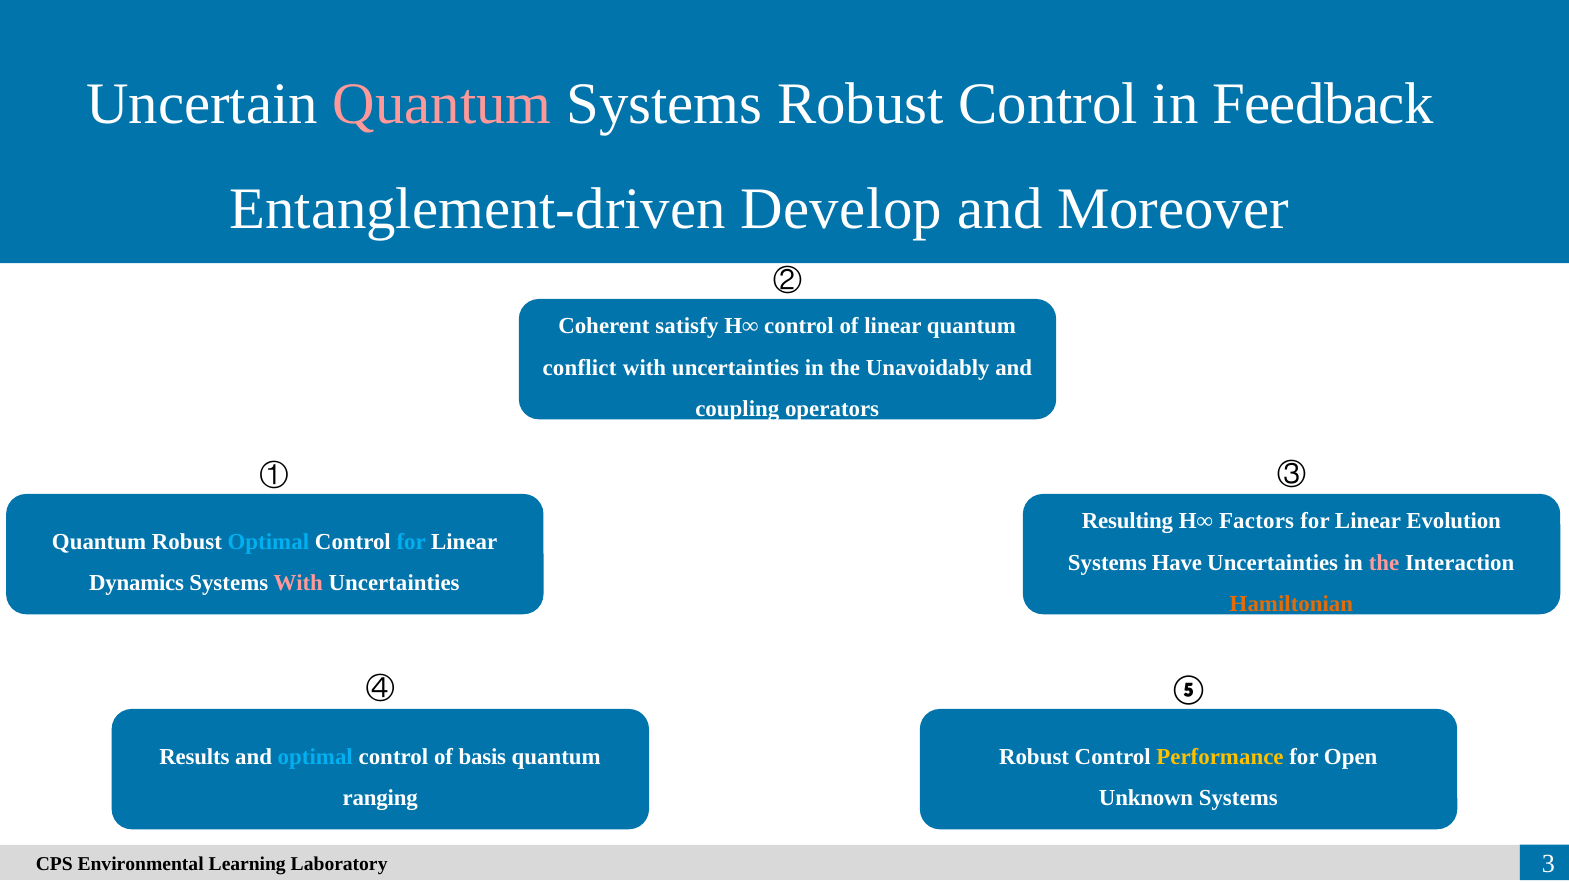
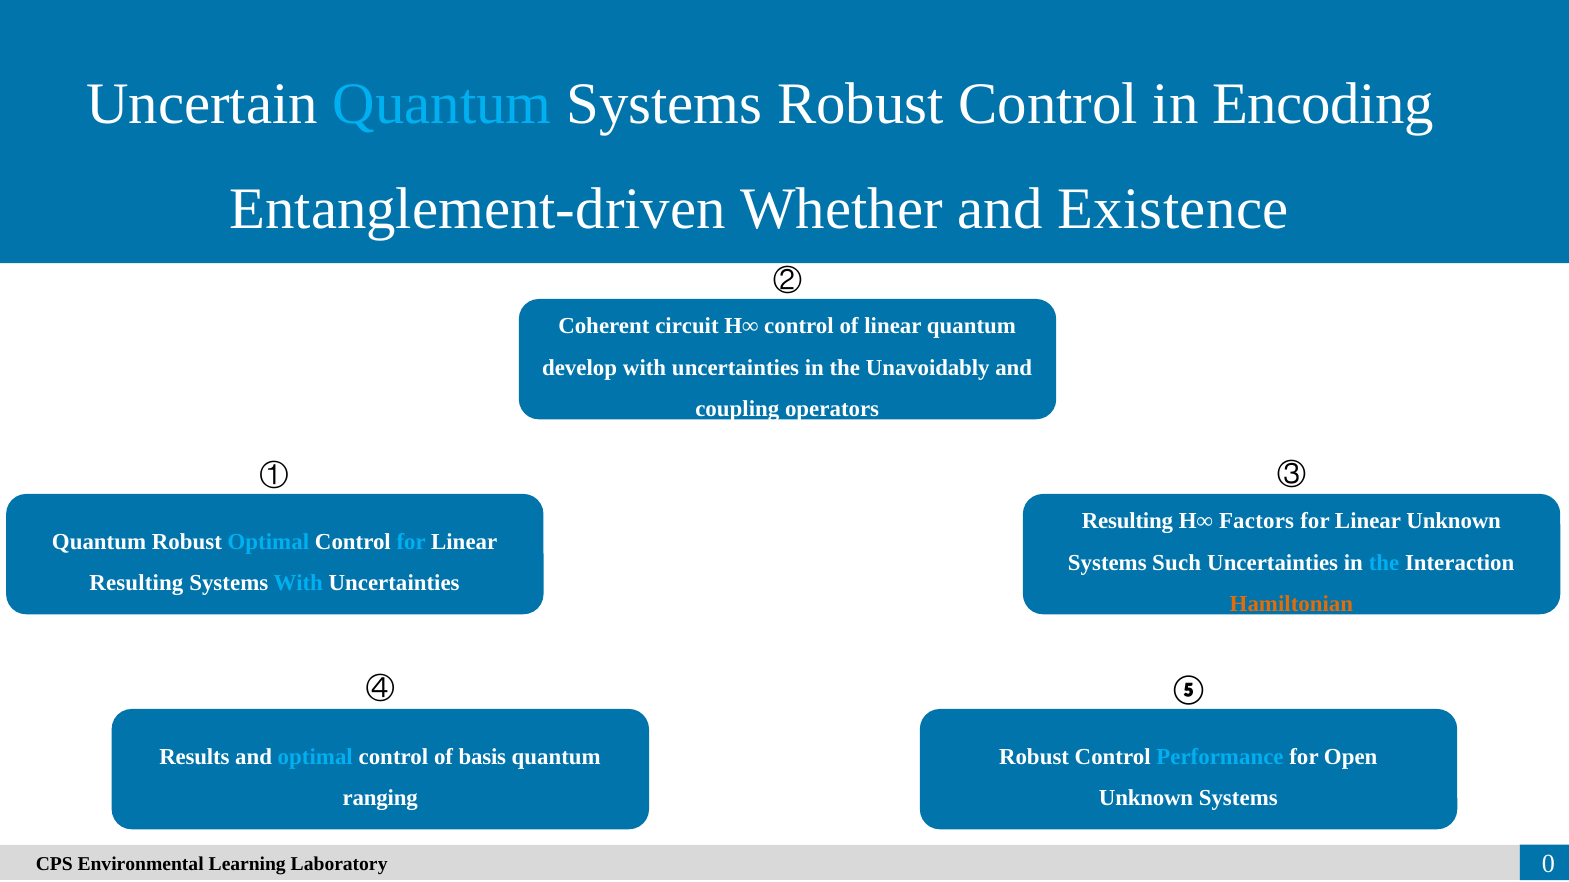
Quantum at (442, 104) colour: pink -> light blue
Feedback: Feedback -> Encoding
Develop: Develop -> Whether
Moreover: Moreover -> Existence
satisfy: satisfy -> circuit
conflict: conflict -> develop
Linear Evolution: Evolution -> Unknown
Have: Have -> Such
the at (1384, 563) colour: pink -> light blue
Dynamics at (137, 583): Dynamics -> Resulting
With at (298, 583) colour: pink -> light blue
Performance colour: yellow -> light blue
3: 3 -> 0
